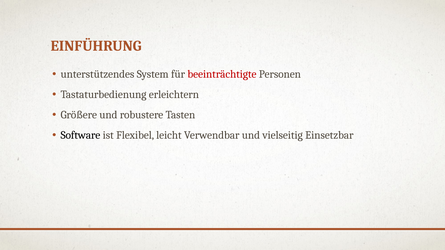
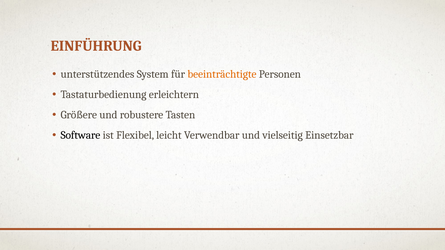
beeinträchtigte colour: red -> orange
